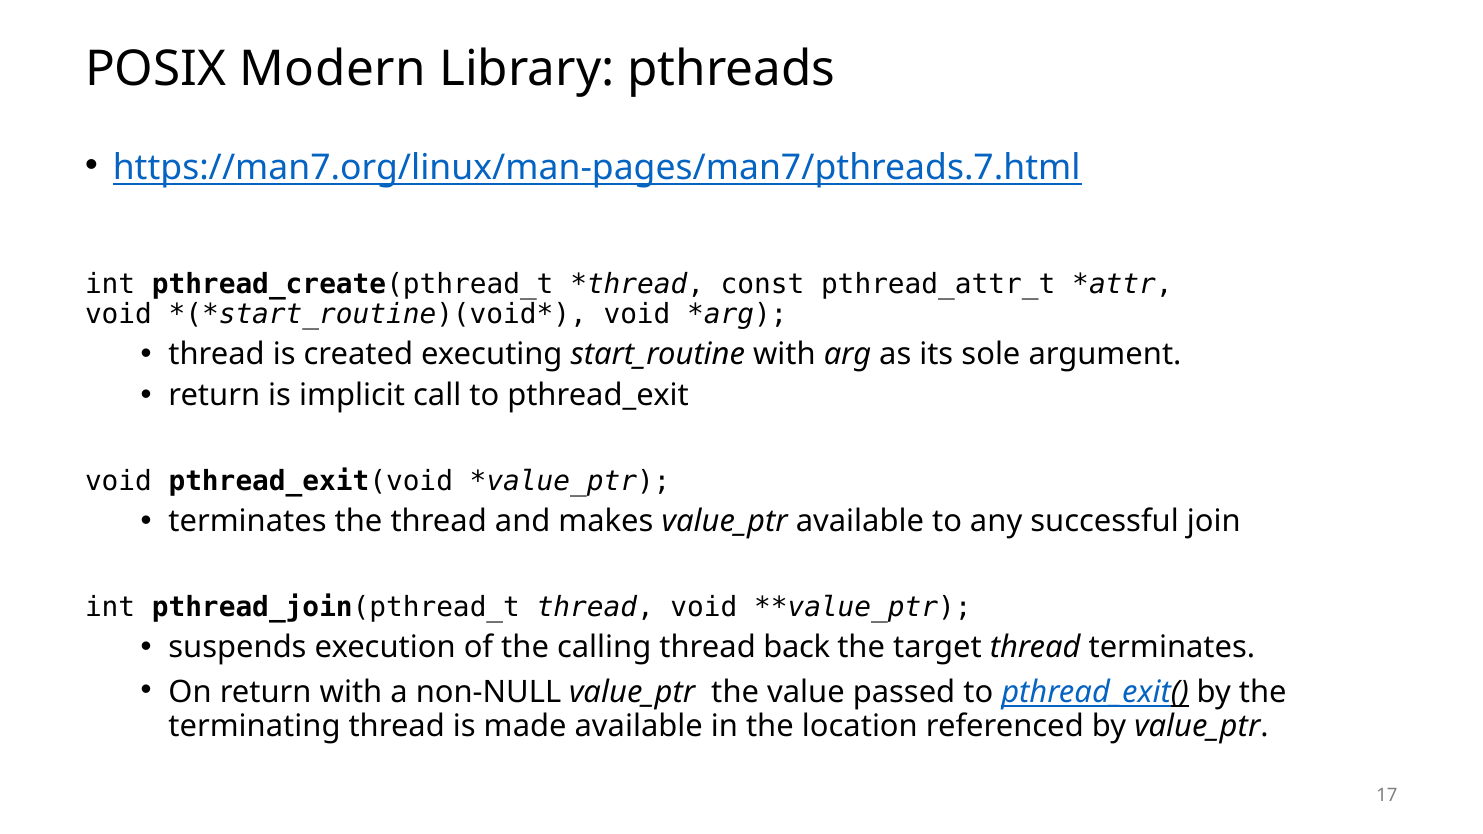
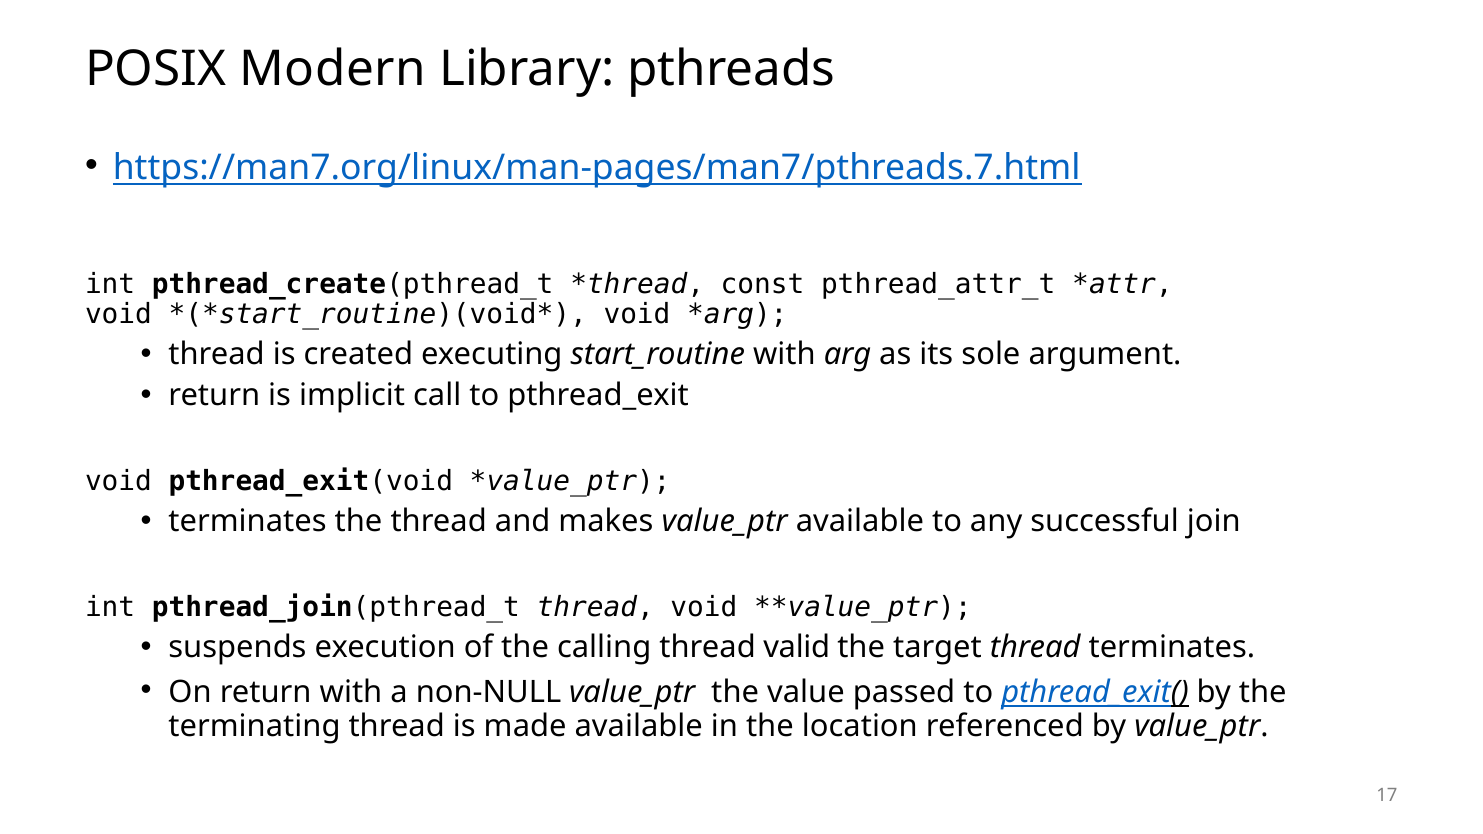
back: back -> valid
